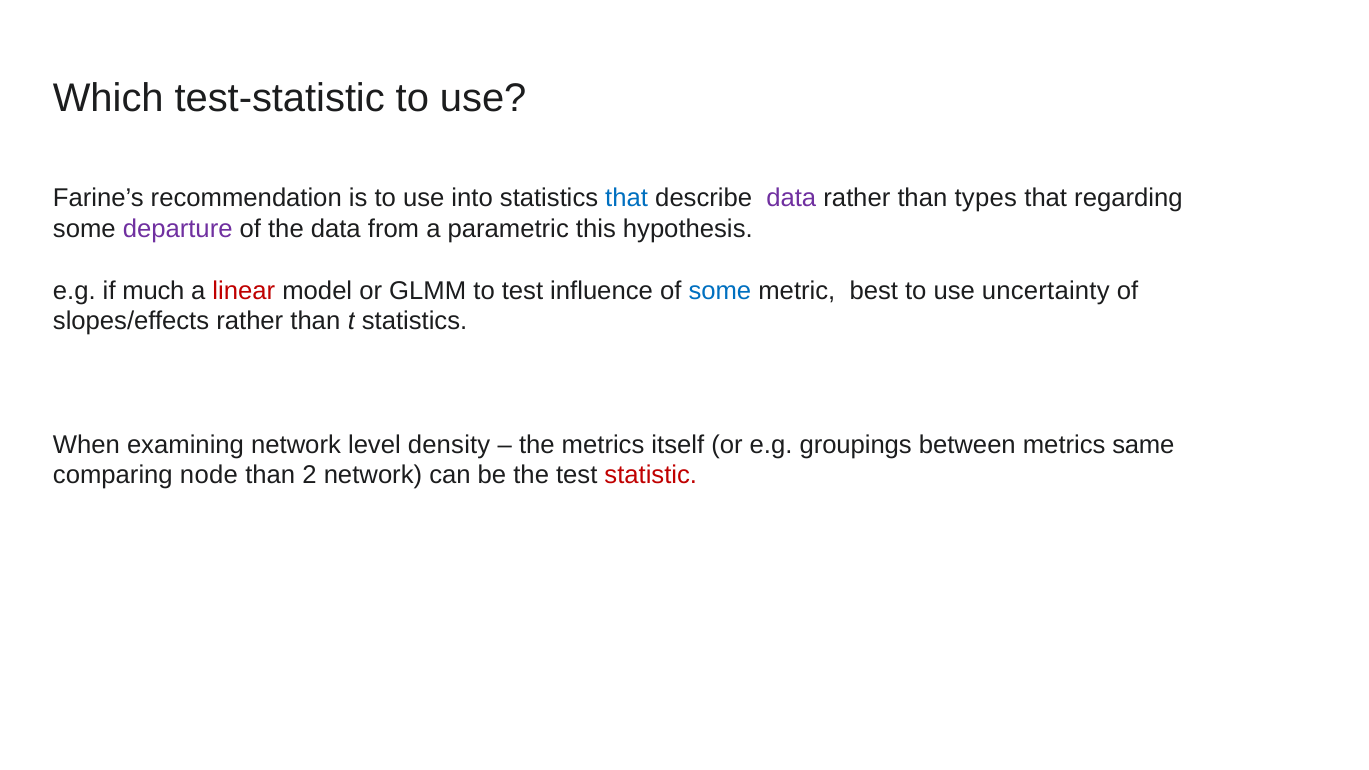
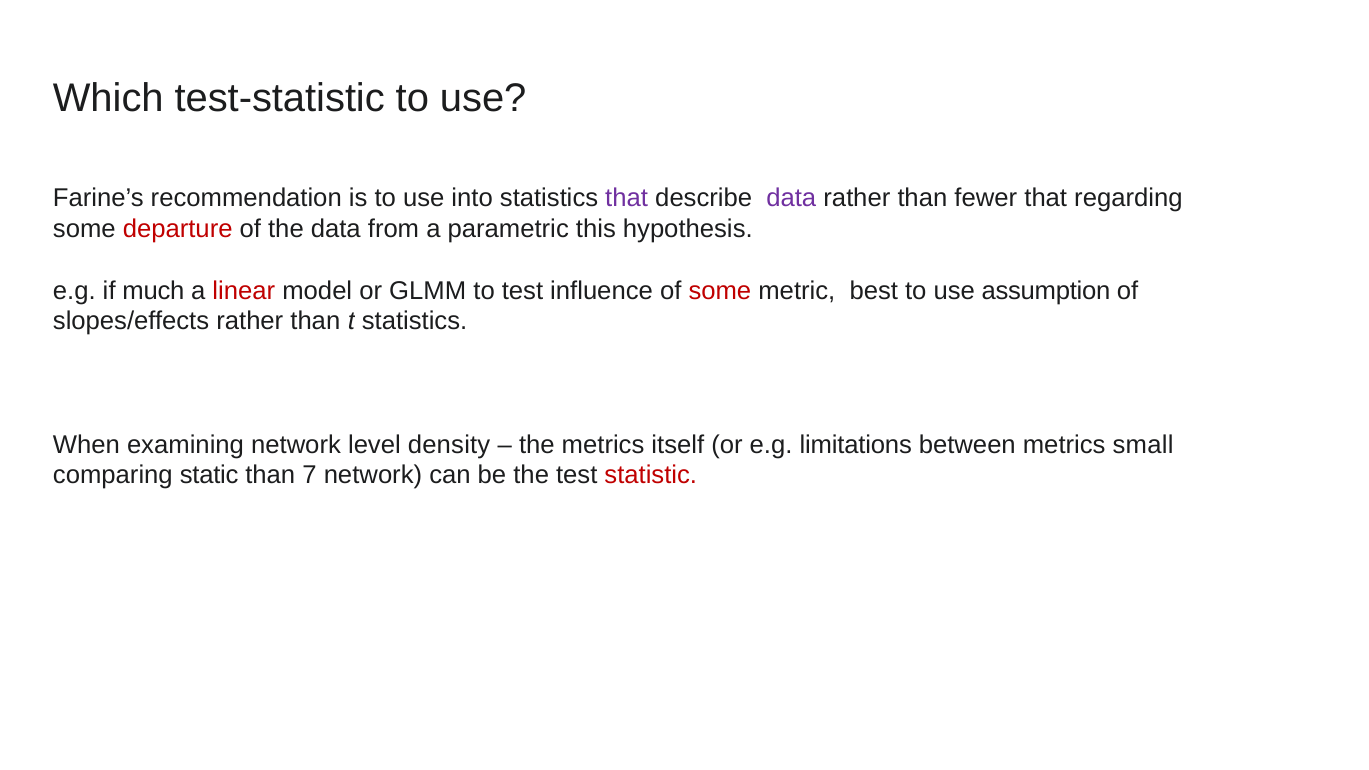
that at (627, 198) colour: blue -> purple
types: types -> fewer
departure colour: purple -> red
some at (720, 291) colour: blue -> red
uncertainty: uncertainty -> assumption
groupings: groupings -> limitations
same: same -> small
node: node -> static
2: 2 -> 7
